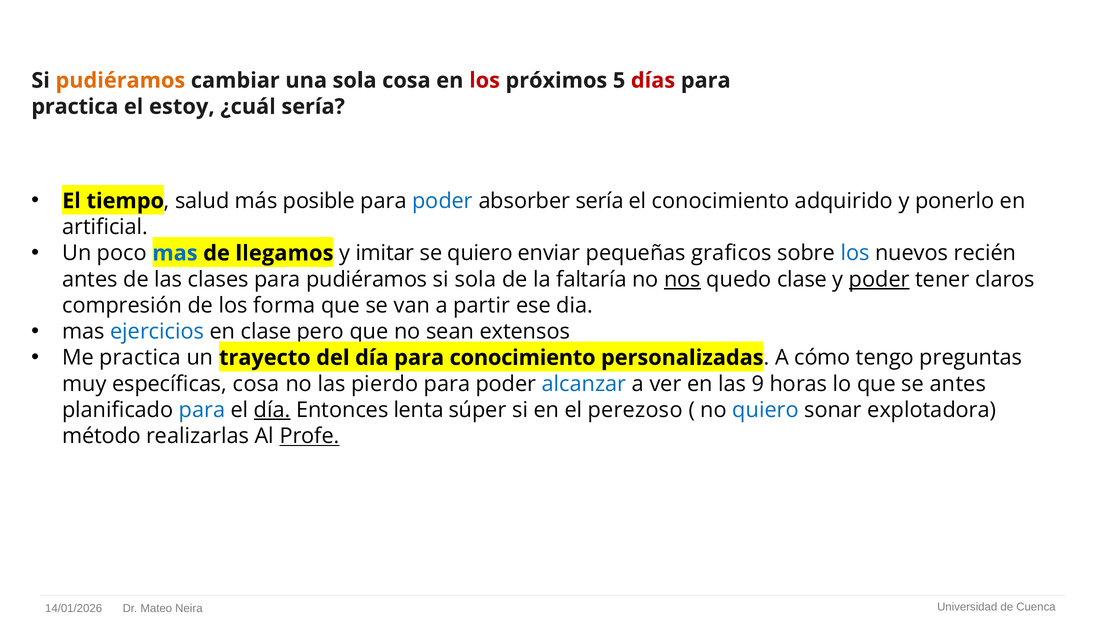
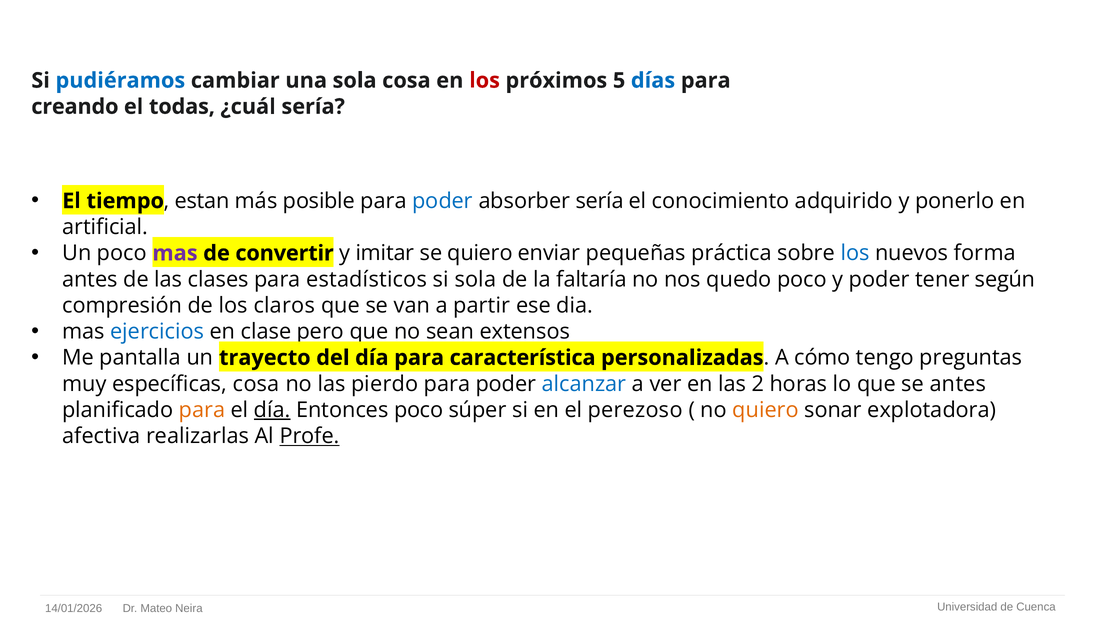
pudiéramos at (120, 80) colour: orange -> blue
días colour: red -> blue
practica at (75, 107): practica -> creando
estoy: estoy -> todas
salud: salud -> estan
mas at (175, 253) colour: blue -> purple
llegamos: llegamos -> convertir
graficos: graficos -> práctica
recién: recién -> forma
para pudiéramos: pudiéramos -> estadísticos
nos underline: present -> none
quedo clase: clase -> poco
poder at (879, 279) underline: present -> none
claros: claros -> según
forma: forma -> claros
Me practica: practica -> pantalla
para conocimiento: conocimiento -> característica
9: 9 -> 2
para at (202, 410) colour: blue -> orange
Entonces lenta: lenta -> poco
quiero at (766, 410) colour: blue -> orange
método: método -> afectiva
